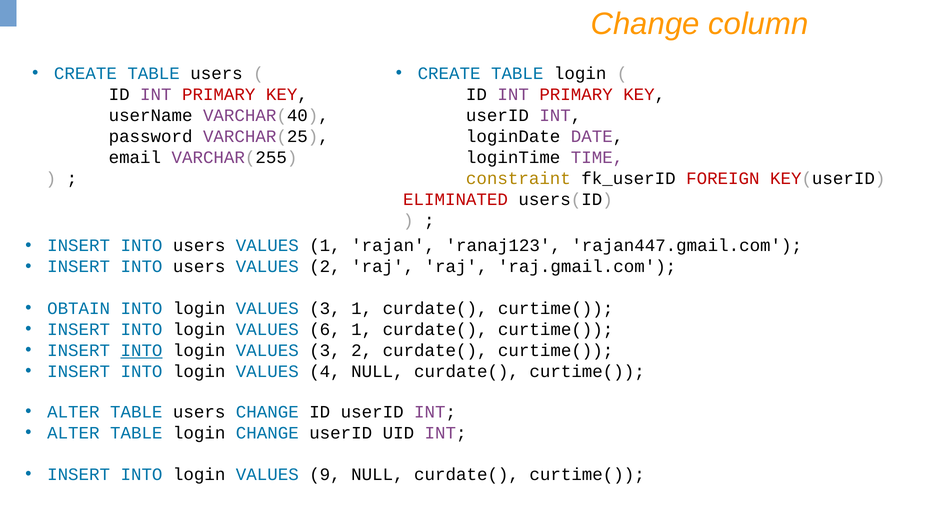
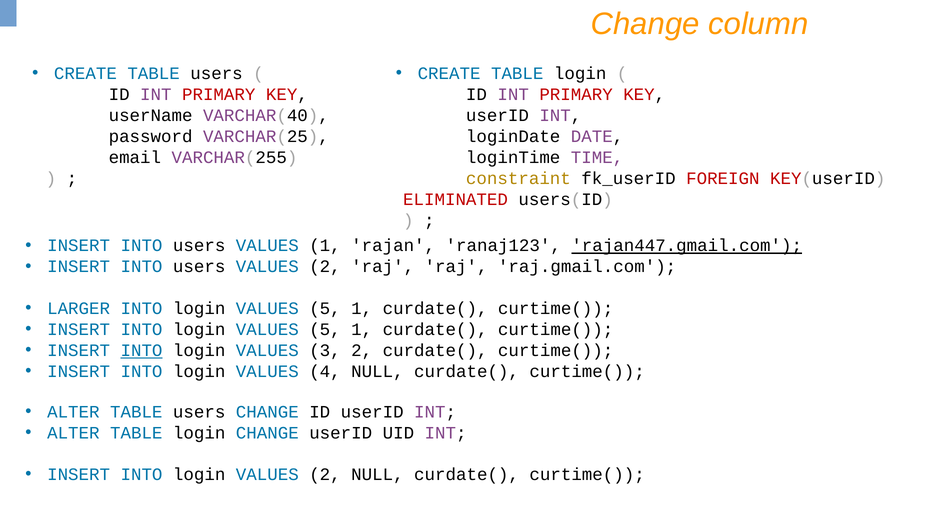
rajan447.gmail.com underline: none -> present
OBTAIN: OBTAIN -> LARGER
3 at (325, 309): 3 -> 5
6 at (325, 330): 6 -> 5
login VALUES 9: 9 -> 2
